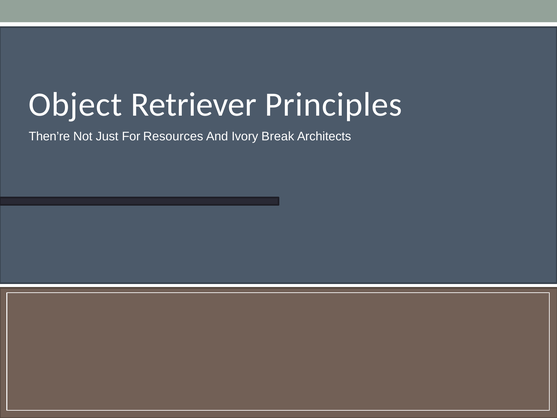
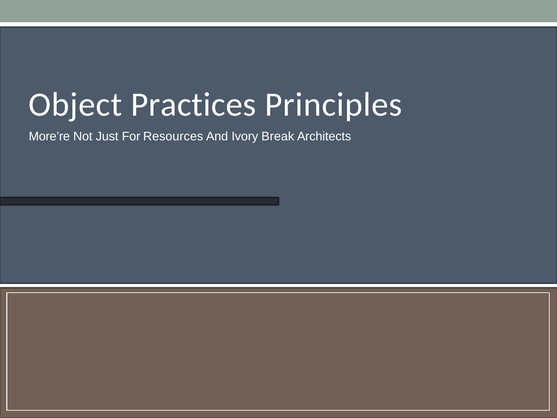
Retriever: Retriever -> Practices
Then’re: Then’re -> More’re
